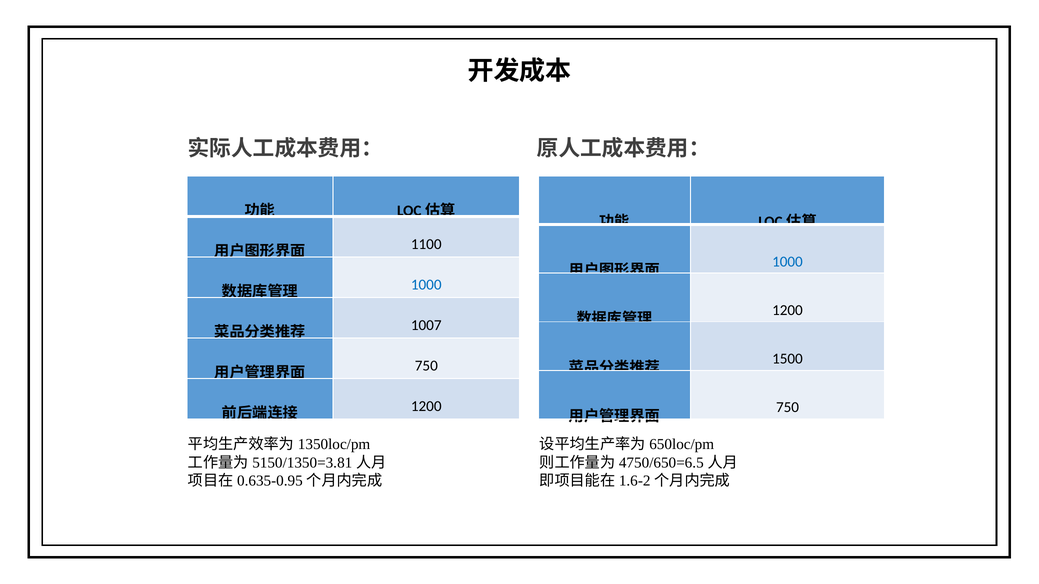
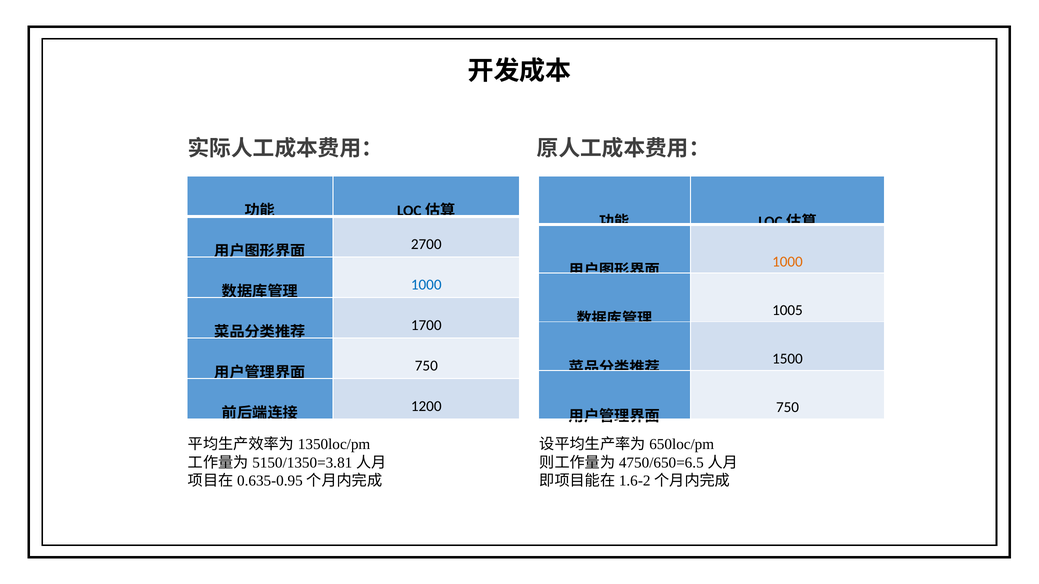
1100: 1100 -> 2700
1000 at (787, 262) colour: blue -> orange
1200 at (787, 310): 1200 -> 1005
1007: 1007 -> 1700
